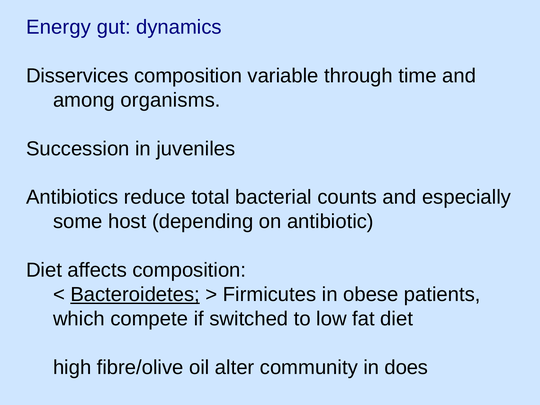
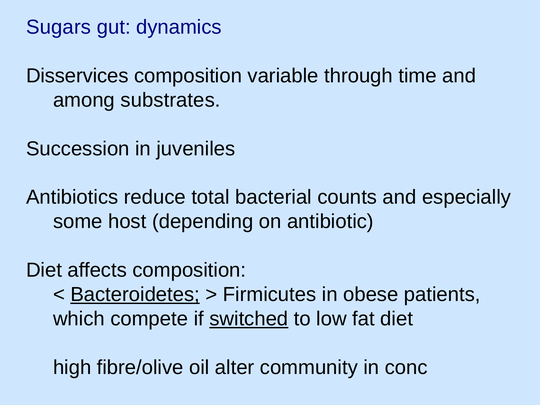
Energy: Energy -> Sugars
organisms: organisms -> substrates
switched underline: none -> present
does: does -> conc
